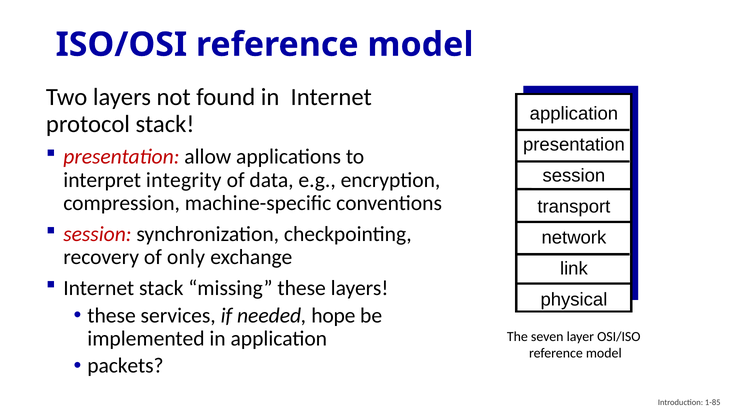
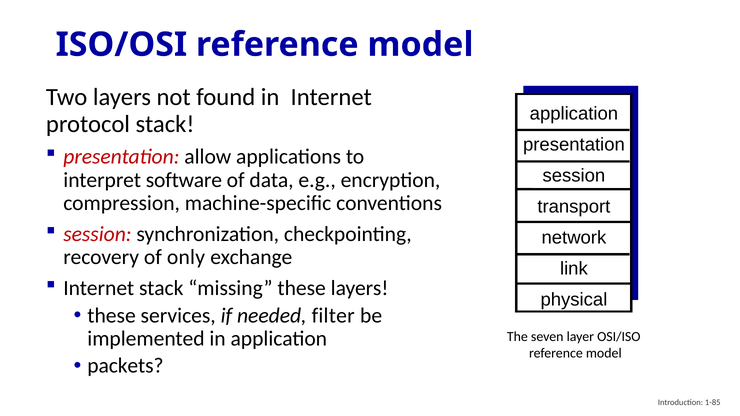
integrity: integrity -> software
hope: hope -> filter
